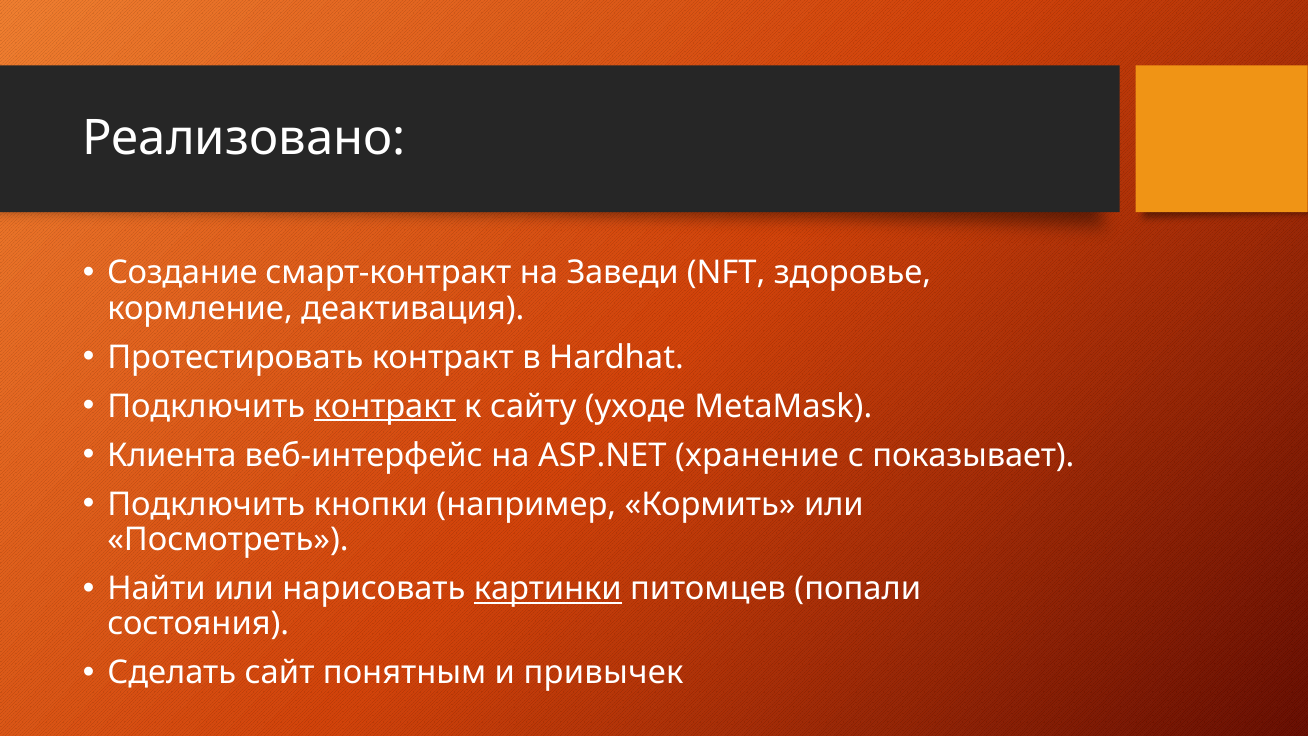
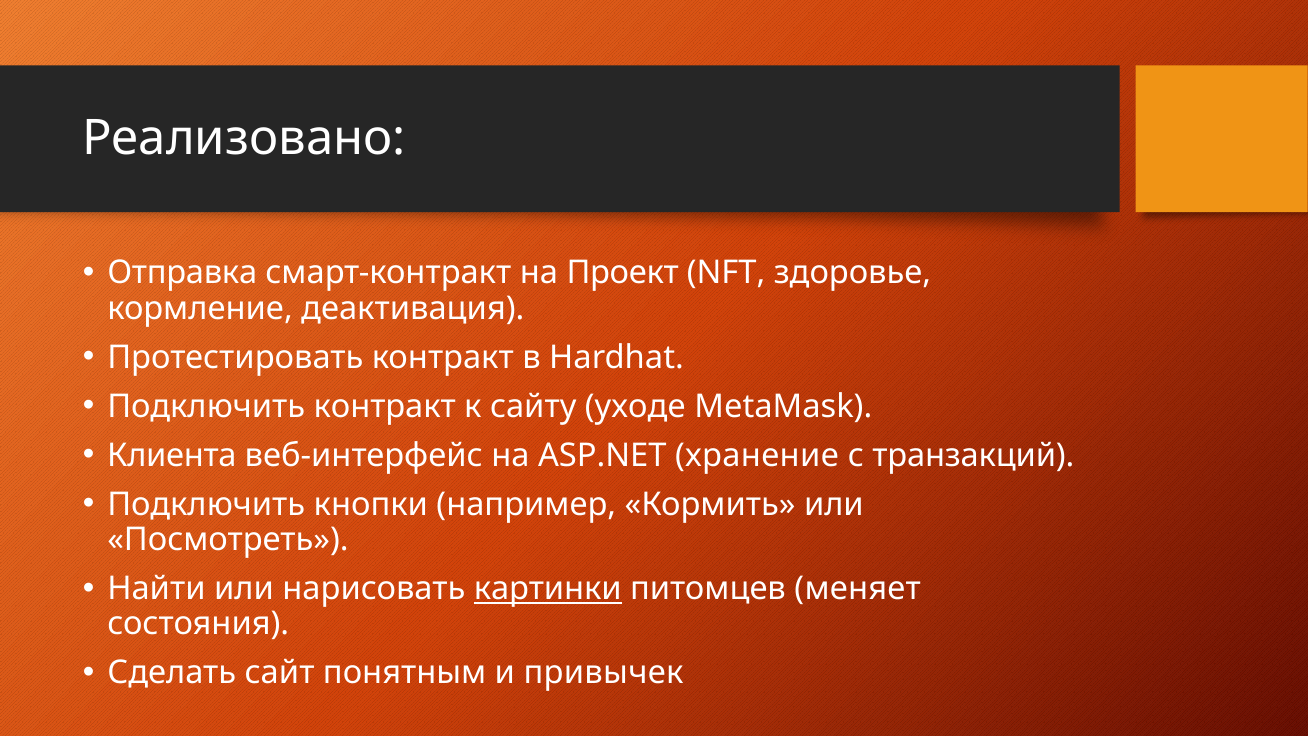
Создание: Создание -> Отправка
Заведи: Заведи -> Проект
контракт at (385, 406) underline: present -> none
показывает: показывает -> транзакций
попали: попали -> меняет
